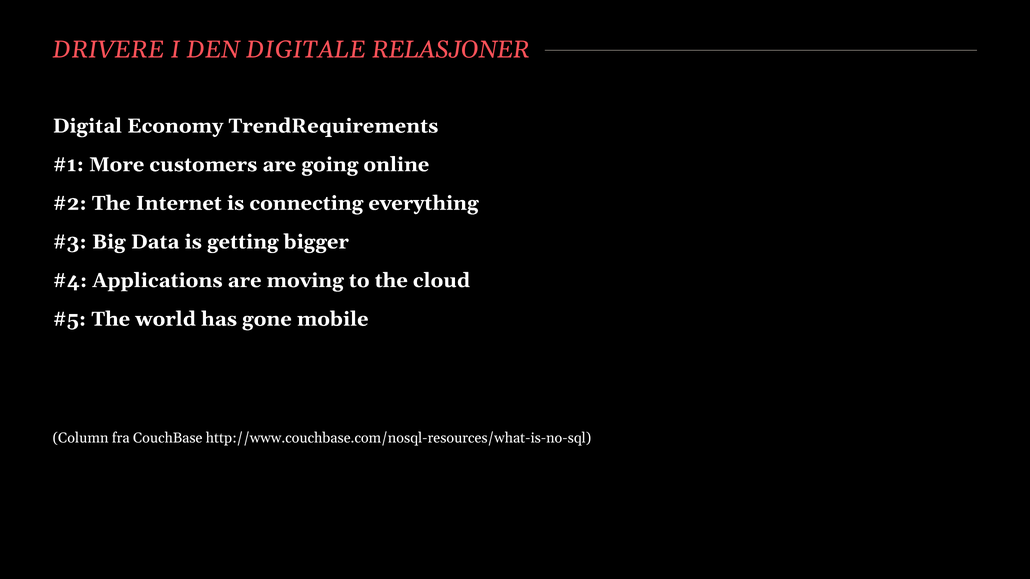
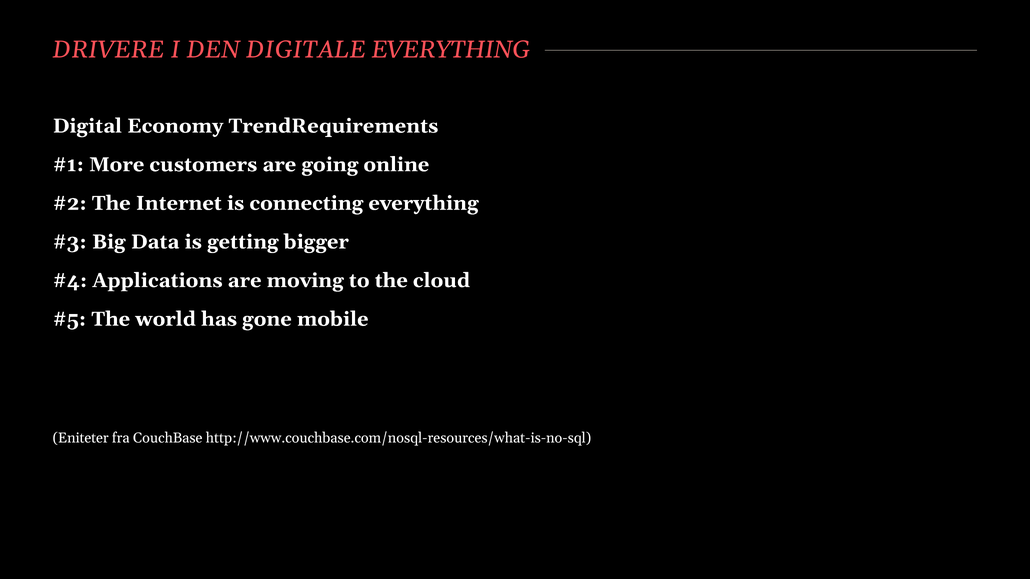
DIGITALE RELASJONER: RELASJONER -> EVERYTHING
Column: Column -> Eniteter
